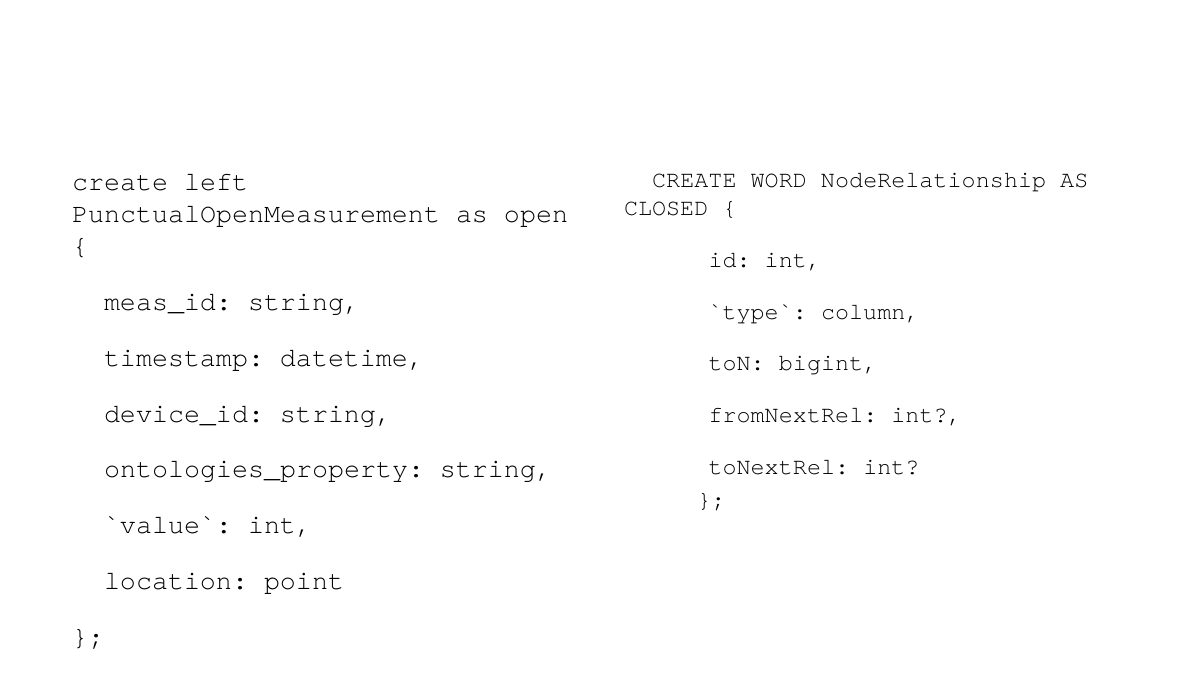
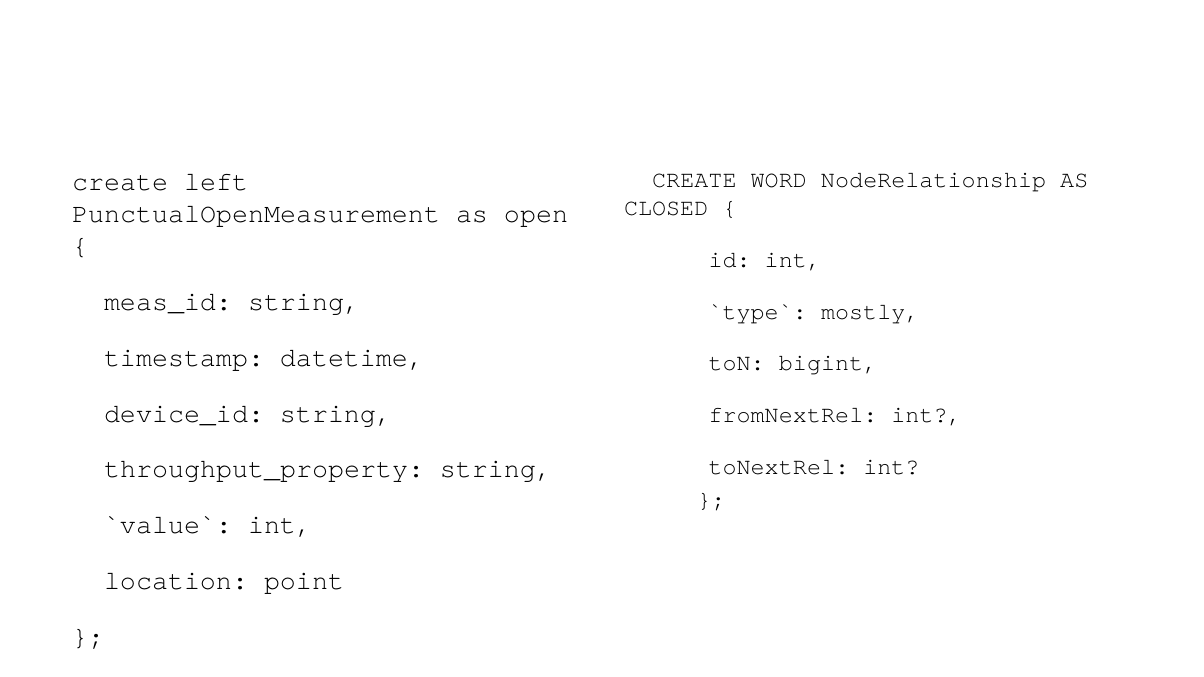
column: column -> mostly
ontologies_property: ontologies_property -> throughput_property
